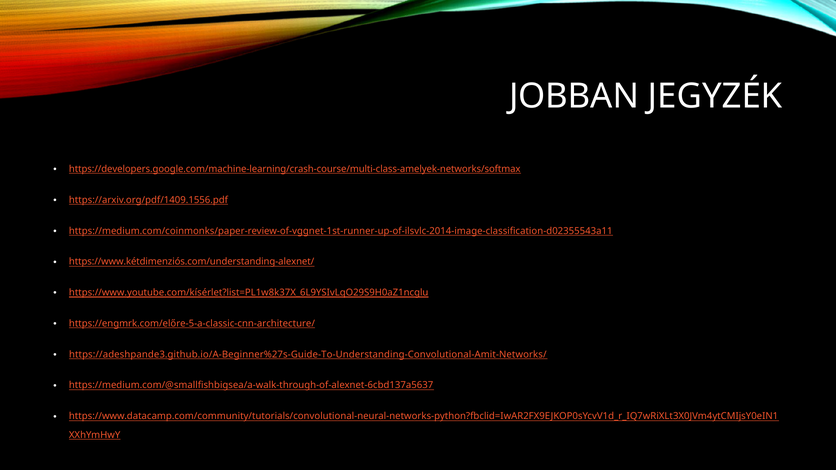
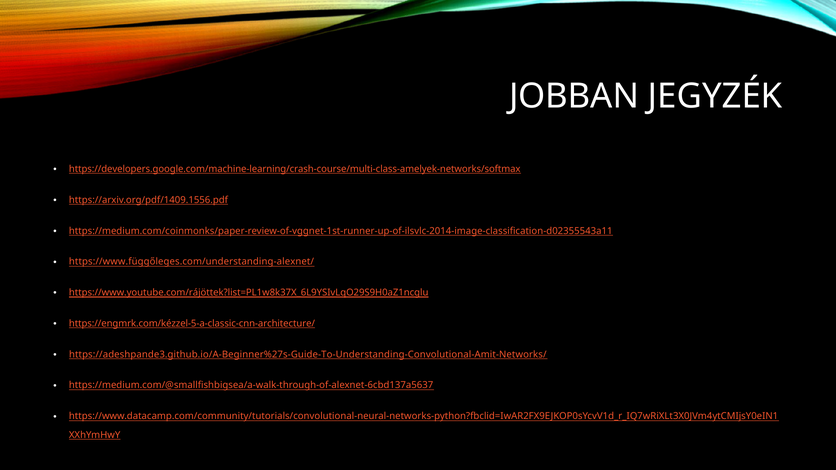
https://www.kétdimenziós.com/understanding-alexnet/: https://www.kétdimenziós.com/understanding-alexnet/ -> https://www.függőleges.com/understanding-alexnet/
https://www.youtube.com/kísérlet?list=PL1w8k37X_6L9YSIvLqO29S9H0aZ1ncglu: https://www.youtube.com/kísérlet?list=PL1w8k37X_6L9YSIvLqO29S9H0aZ1ncglu -> https://www.youtube.com/rájöttek?list=PL1w8k37X_6L9YSIvLqO29S9H0aZ1ncglu
https://engmrk.com/előre-5-a-classic-cnn-architecture/: https://engmrk.com/előre-5-a-classic-cnn-architecture/ -> https://engmrk.com/kézzel-5-a-classic-cnn-architecture/
